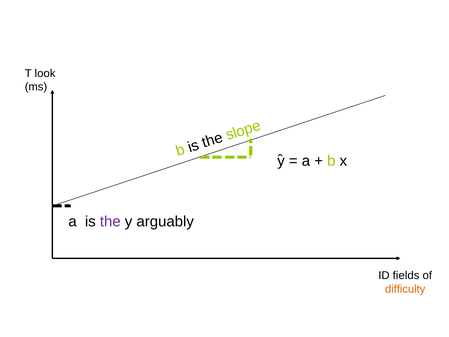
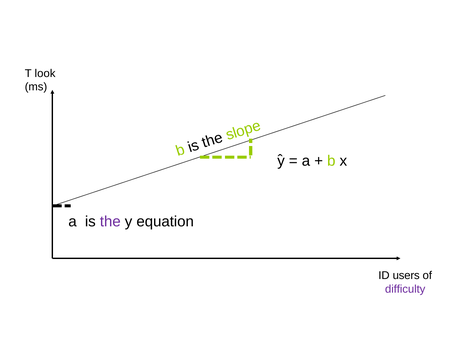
arguably: arguably -> equation
fields: fields -> users
difficulty colour: orange -> purple
